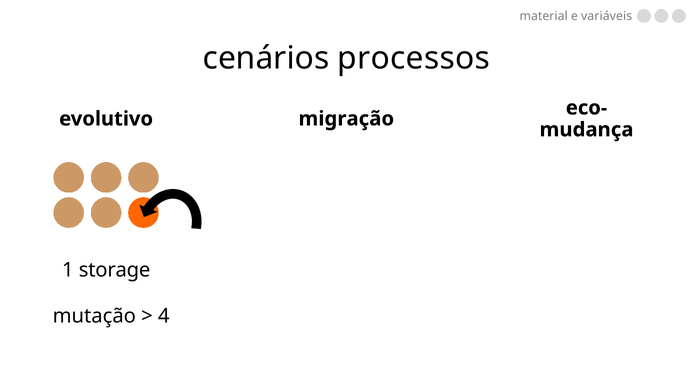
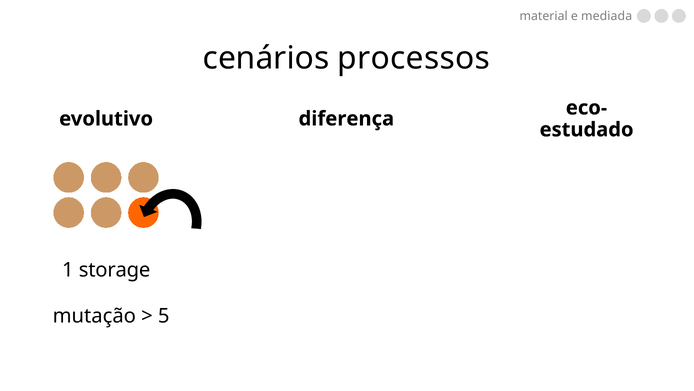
variáveis: variáveis -> mediada
migração: migração -> diferença
mudança: mudança -> estudado
4: 4 -> 5
